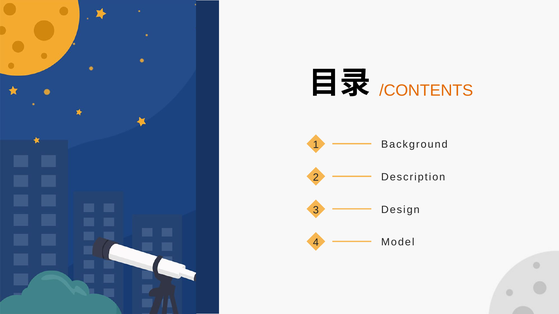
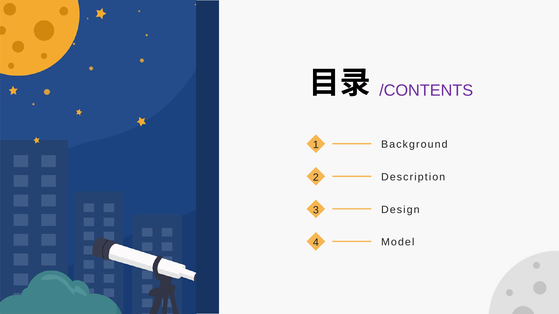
/CONTENTS colour: orange -> purple
